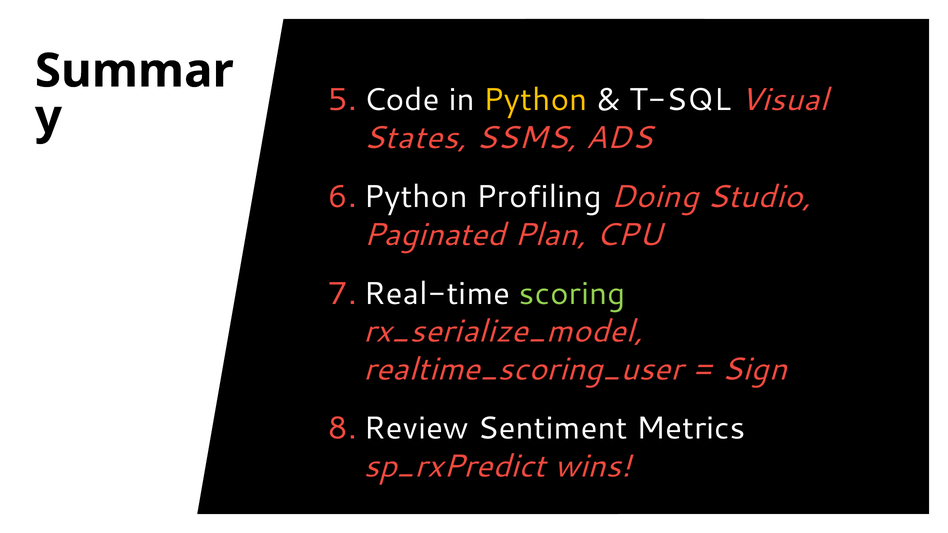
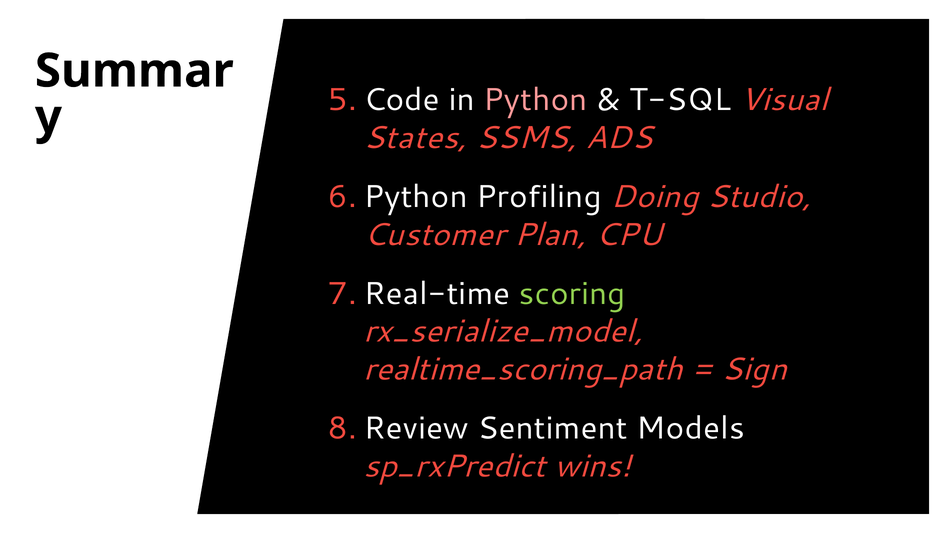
Python colour: yellow -> pink
Paginated: Paginated -> Customer
realtime_scoring_user: realtime_scoring_user -> realtime_scoring_path
Metrics: Metrics -> Models
